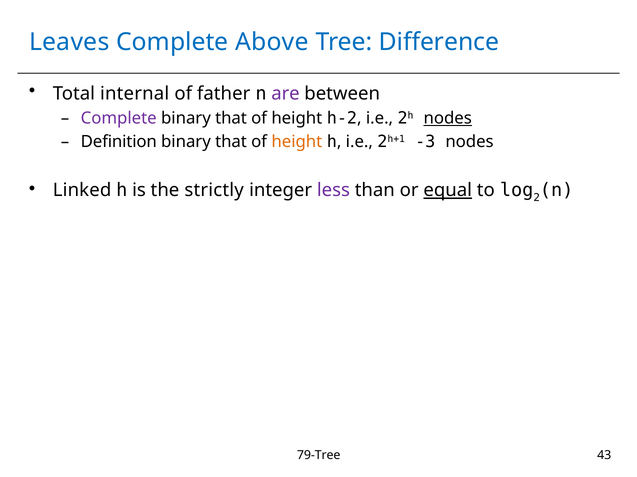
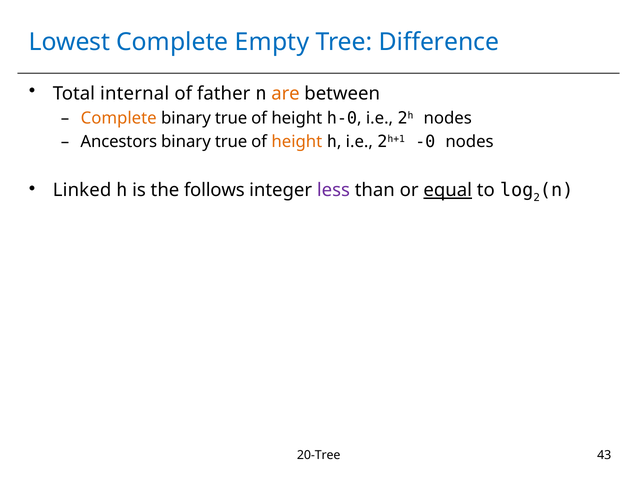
Leaves: Leaves -> Lowest
Above: Above -> Empty
are colour: purple -> orange
Complete at (119, 118) colour: purple -> orange
that at (231, 118): that -> true
h-2: h-2 -> h-0
nodes at (448, 118) underline: present -> none
Definition: Definition -> Ancestors
that at (231, 142): that -> true
-3: -3 -> -0
strictly: strictly -> follows
79-Tree: 79-Tree -> 20-Tree
